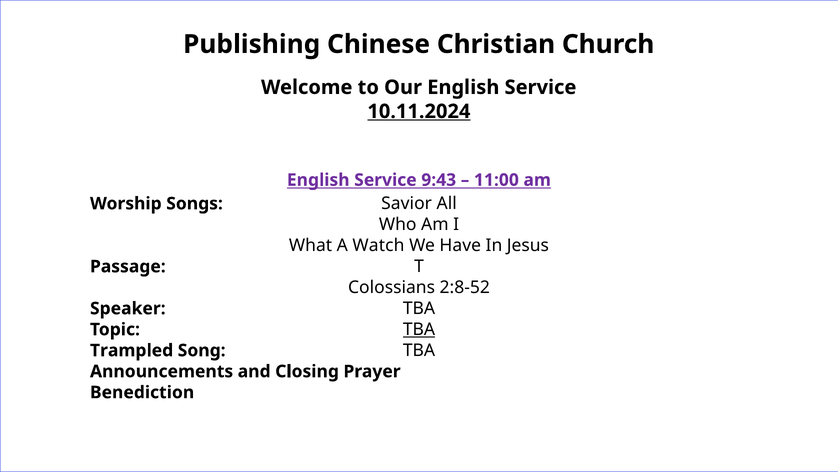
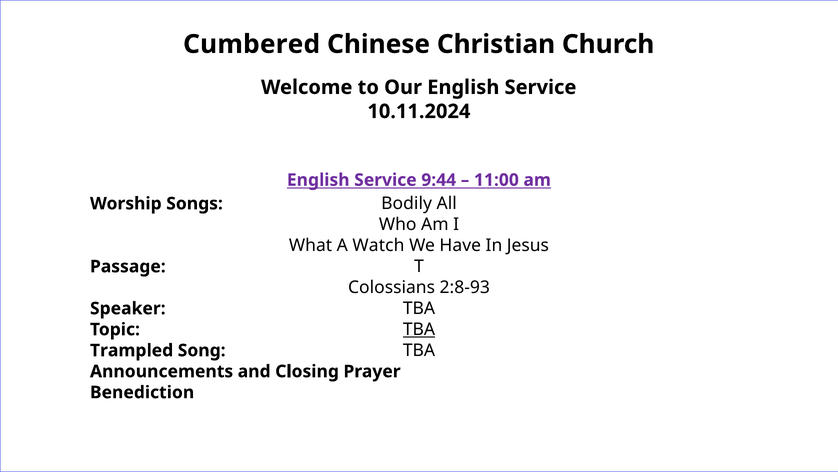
Publishing: Publishing -> Cumbered
10.11.2024 underline: present -> none
9:43: 9:43 -> 9:44
Savior: Savior -> Bodily
2:8-52: 2:8-52 -> 2:8-93
